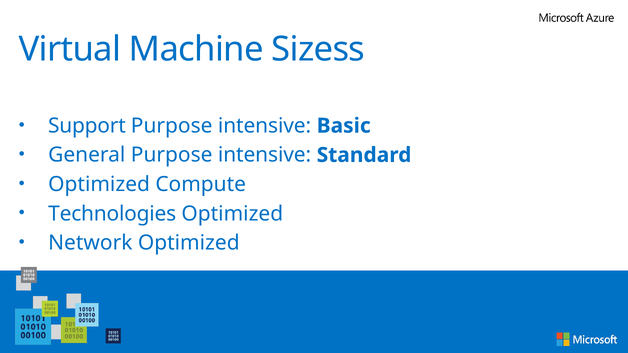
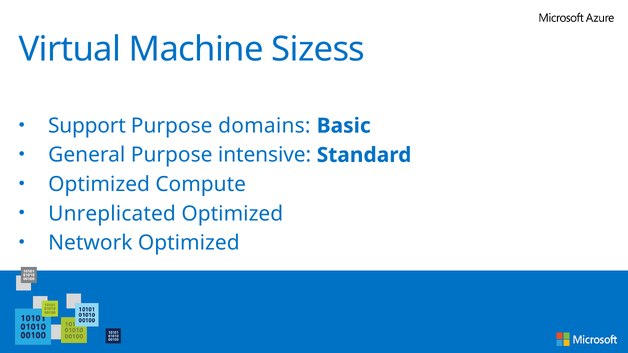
intensive at (265, 126): intensive -> domains
Technologies: Technologies -> Unreplicated
